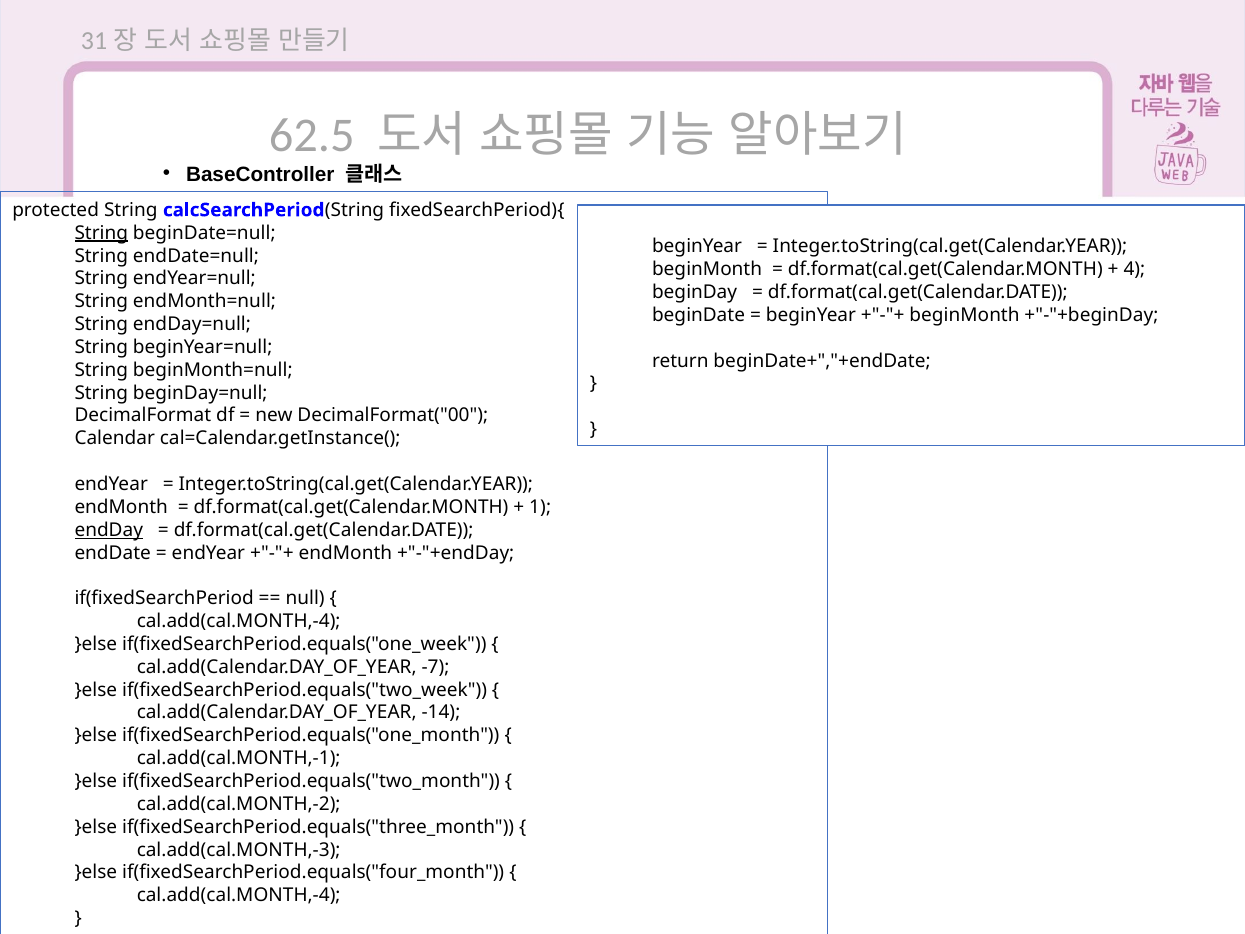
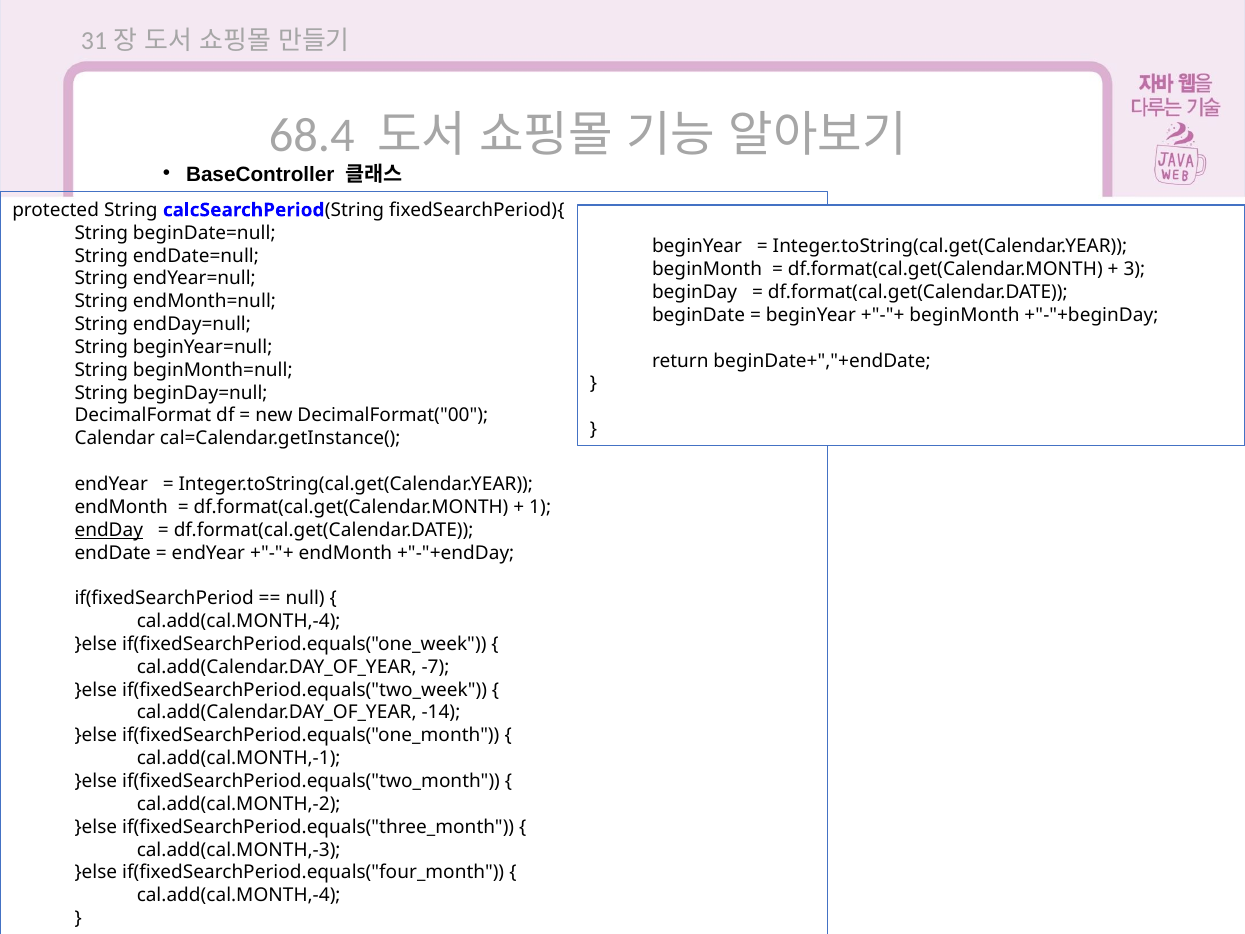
62.5: 62.5 -> 68.4
String at (101, 233) underline: present -> none
4: 4 -> 3
